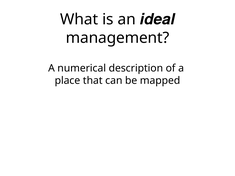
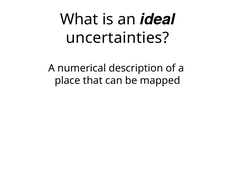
management: management -> uncertainties
